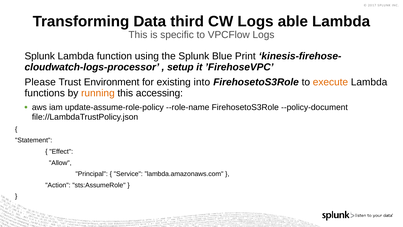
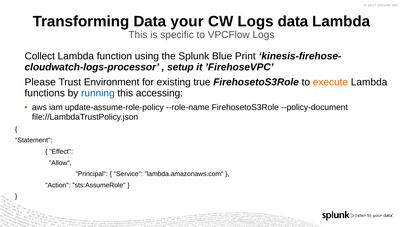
third: third -> your
Logs able: able -> data
Splunk at (40, 56): Splunk -> Collect
into: into -> true
running colour: orange -> blue
